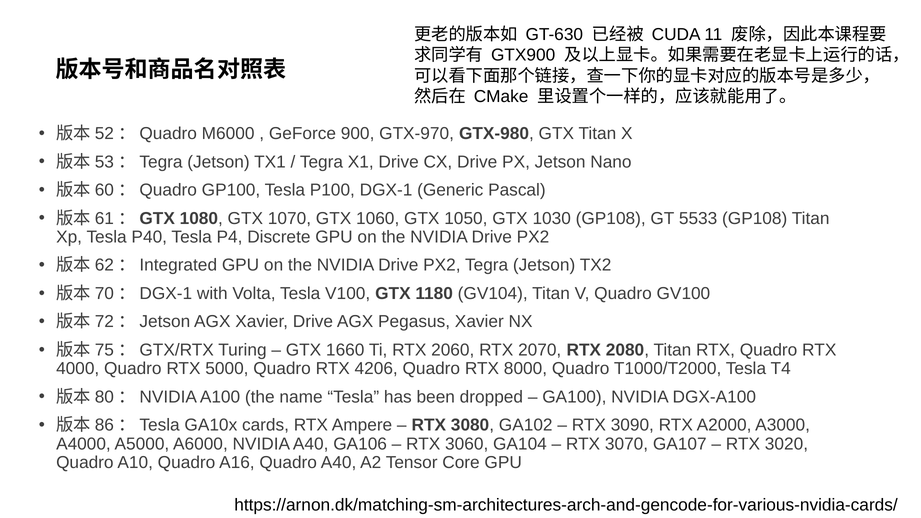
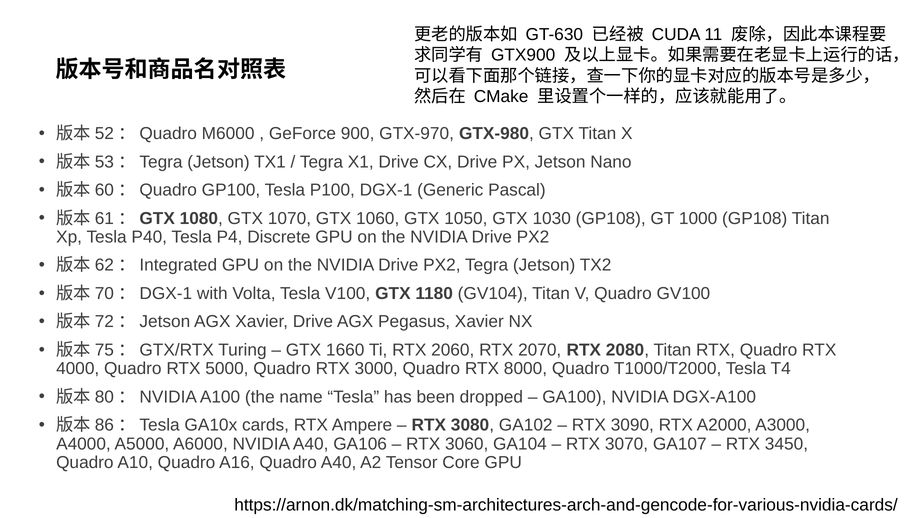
5533: 5533 -> 1000
4206: 4206 -> 3000
3020: 3020 -> 3450
